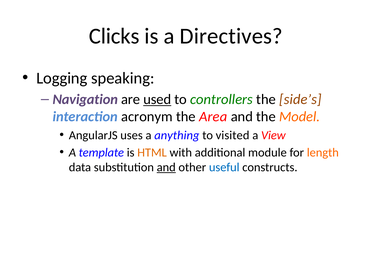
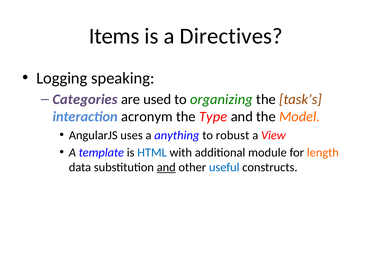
Clicks: Clicks -> Items
Navigation: Navigation -> Categories
used underline: present -> none
controllers: controllers -> organizing
side’s: side’s -> task’s
Area: Area -> Type
visited: visited -> robust
HTML colour: orange -> blue
